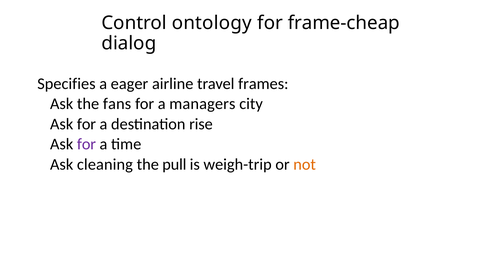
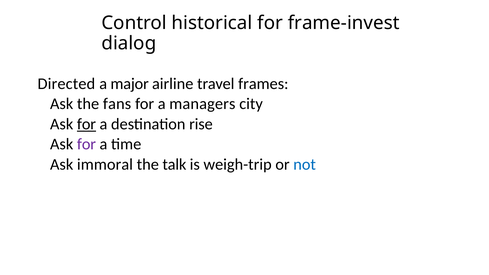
ontology: ontology -> historical
frame-cheap: frame-cheap -> frame-invest
Specifies: Specifies -> Directed
eager: eager -> major
for at (86, 124) underline: none -> present
cleaning: cleaning -> immoral
pull: pull -> talk
not colour: orange -> blue
